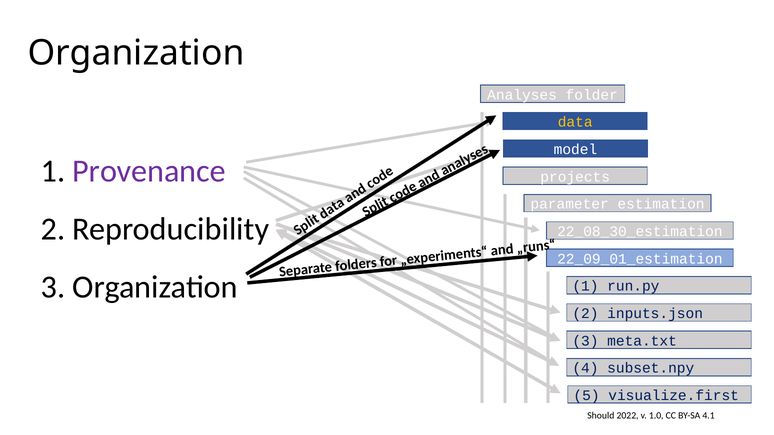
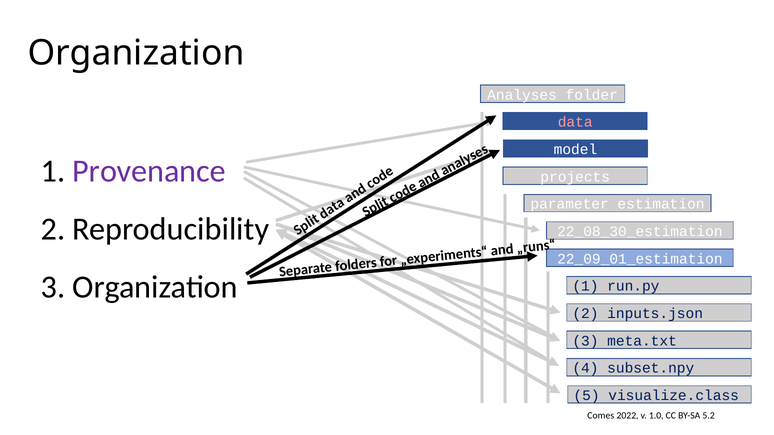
data colour: yellow -> pink
visualize.first: visualize.first -> visualize.class
Should: Should -> Comes
4.1: 4.1 -> 5.2
